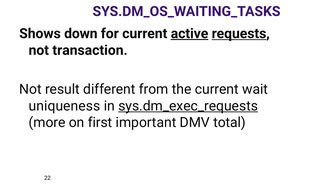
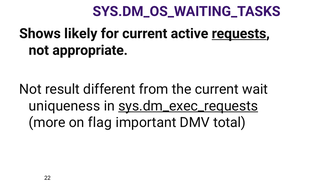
down: down -> likely
active underline: present -> none
transaction: transaction -> appropriate
first: first -> flag
